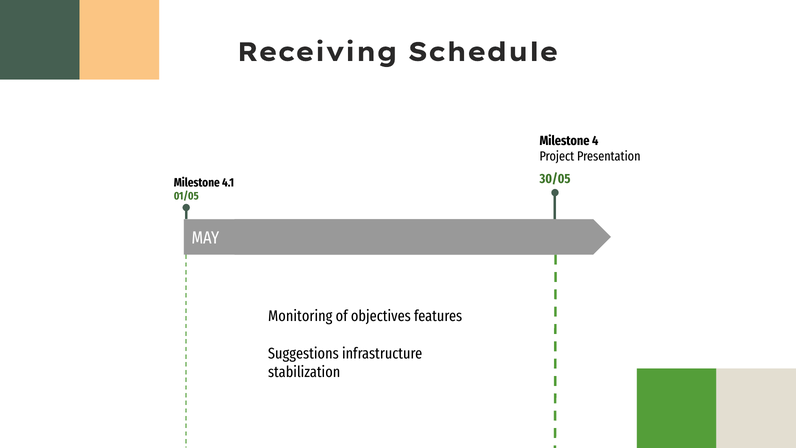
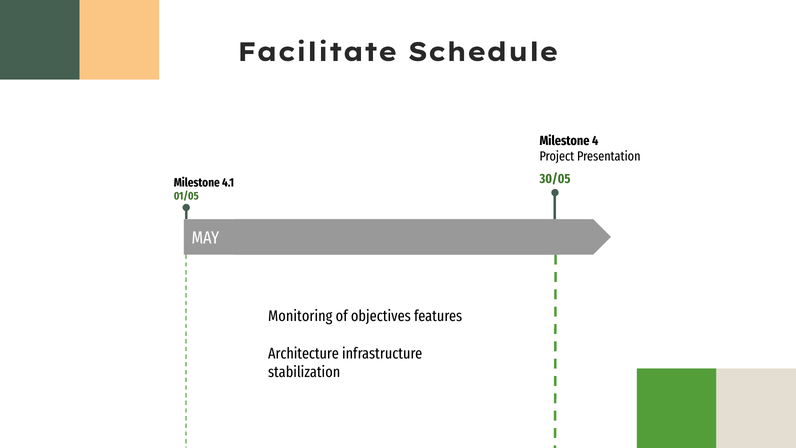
Receiving: Receiving -> Facilitate
Suggestions: Suggestions -> Architecture
